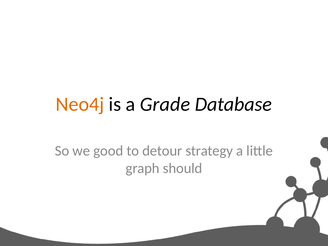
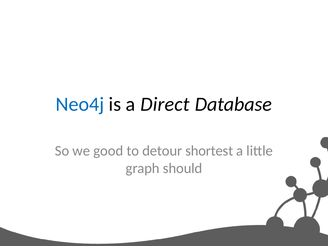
Neo4j colour: orange -> blue
Grade: Grade -> Direct
strategy: strategy -> shortest
